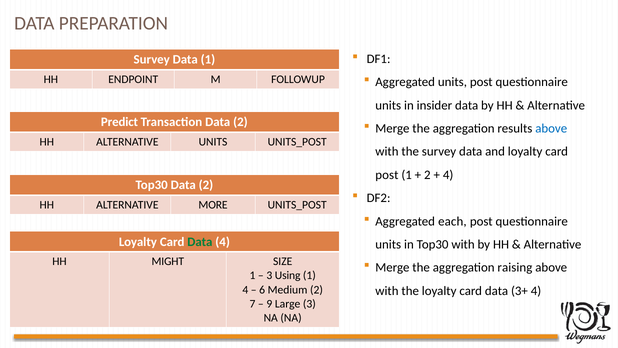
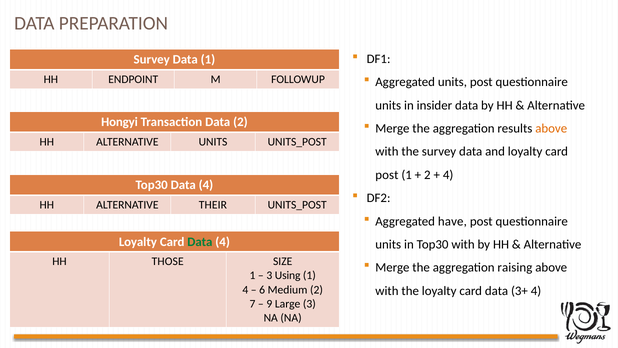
Predict: Predict -> Hongyi
above at (551, 128) colour: blue -> orange
Top30 Data 2: 2 -> 4
MORE: MORE -> THEIR
each: each -> have
MIGHT: MIGHT -> THOSE
